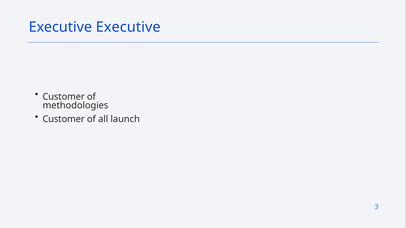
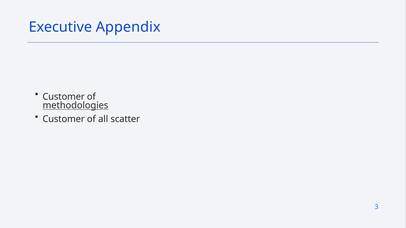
Executive Executive: Executive -> Appendix
methodologies underline: none -> present
launch: launch -> scatter
